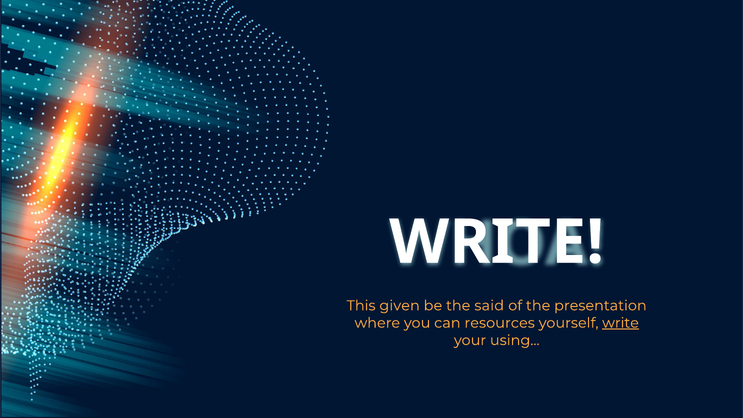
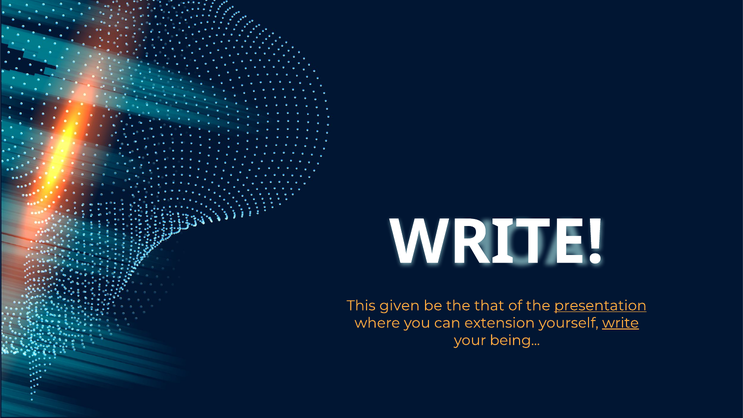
said: said -> that
presentation underline: none -> present
resources: resources -> extension
using: using -> being
